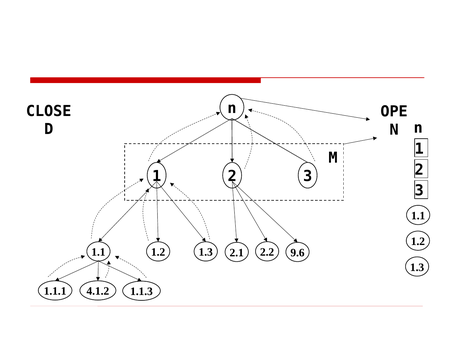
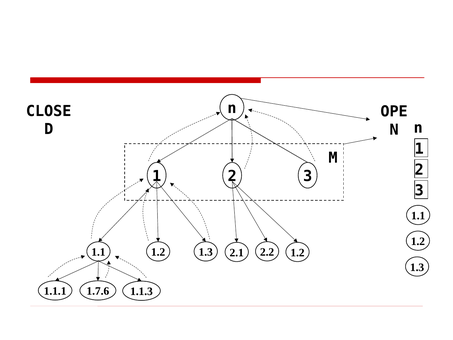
2.2 9.6: 9.6 -> 1.2
4.1.2: 4.1.2 -> 1.7.6
